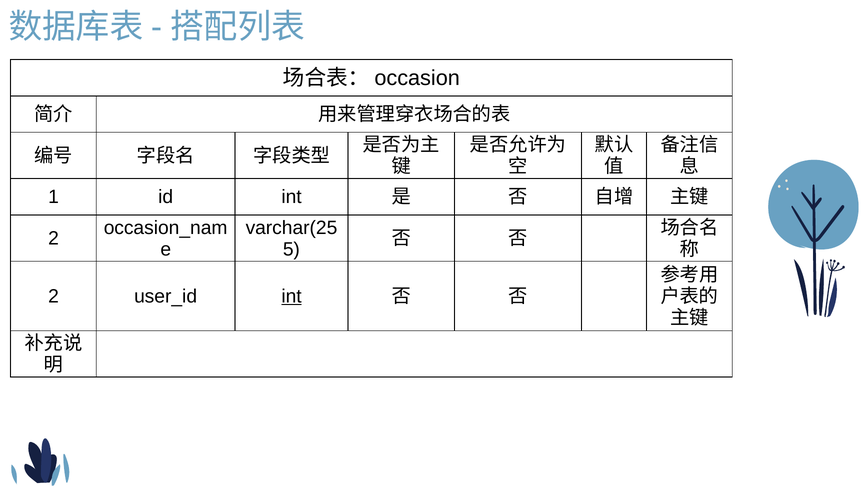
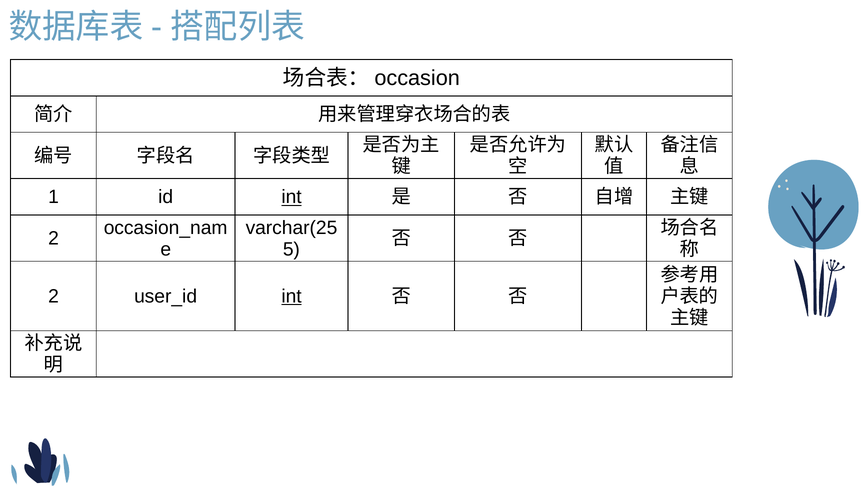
int at (292, 197) underline: none -> present
